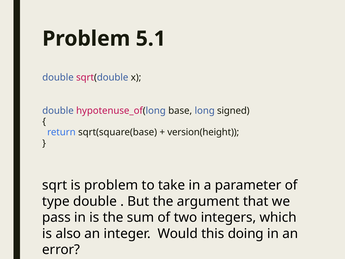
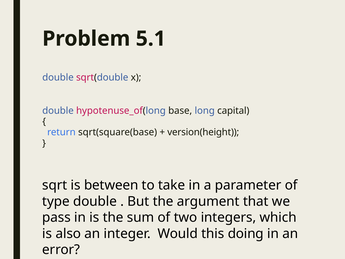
signed: signed -> capital
is problem: problem -> between
